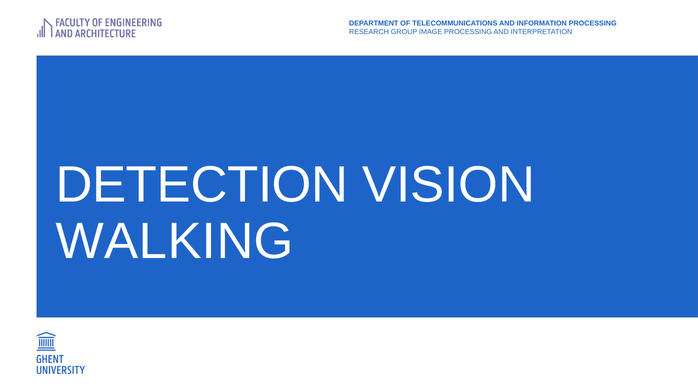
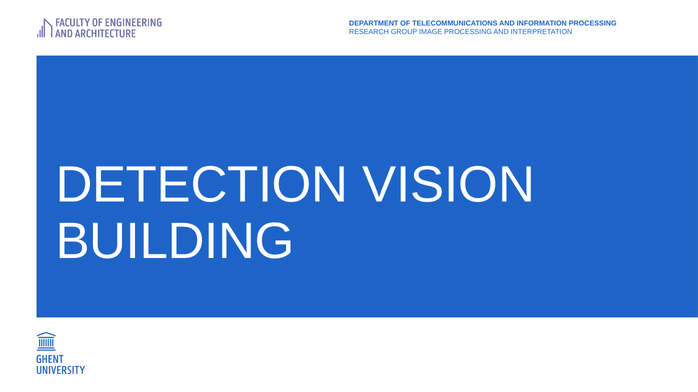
WALKING: WALKING -> BUILDING
